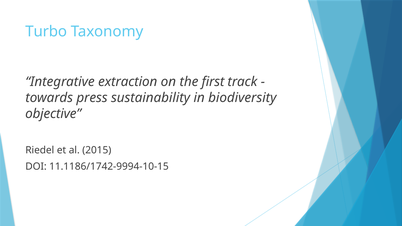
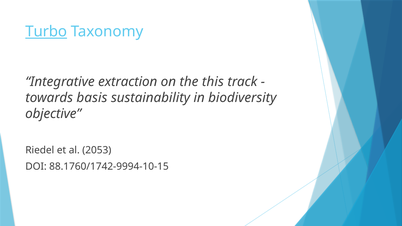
Turbo underline: none -> present
first: first -> this
press: press -> basis
2015: 2015 -> 2053
11.1186/1742-9994-10-15: 11.1186/1742-9994-10-15 -> 88.1760/1742-9994-10-15
